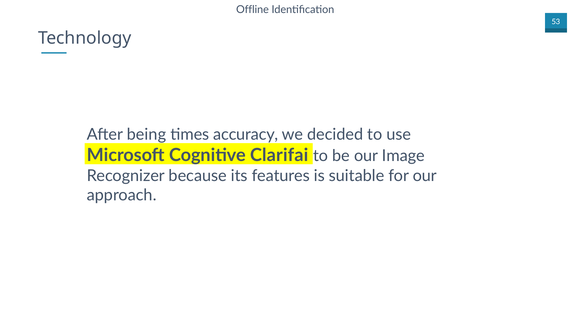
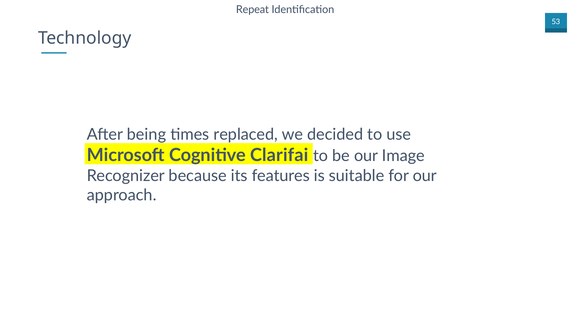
Offline: Offline -> Repeat
accuracy: accuracy -> replaced
